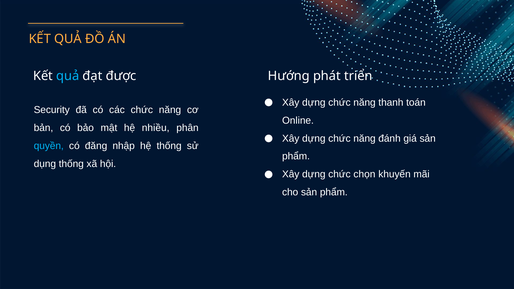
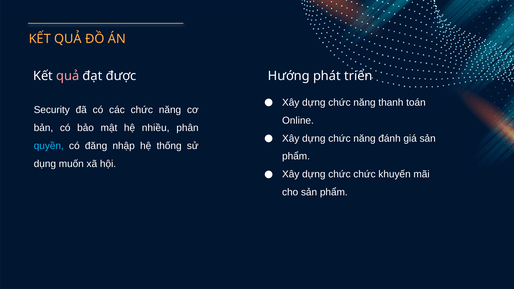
quả at (68, 76) colour: light blue -> pink
dụng thống: thống -> muốn
chức chọn: chọn -> chức
